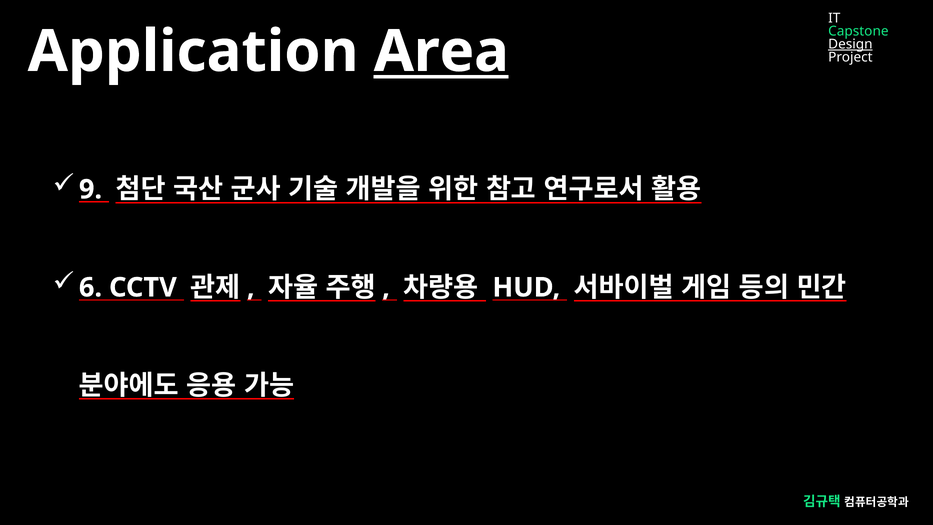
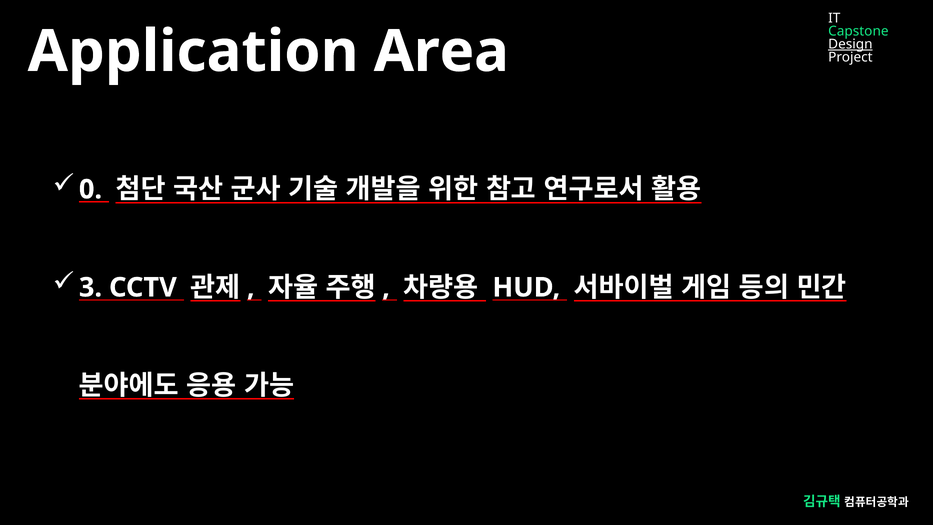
Area underline: present -> none
9: 9 -> 0
6: 6 -> 3
